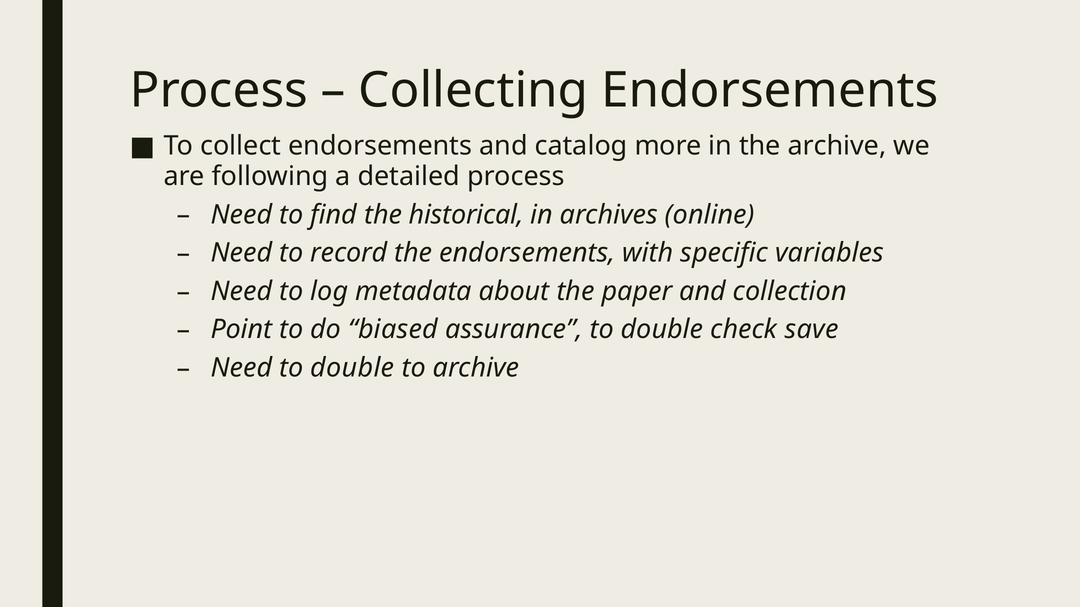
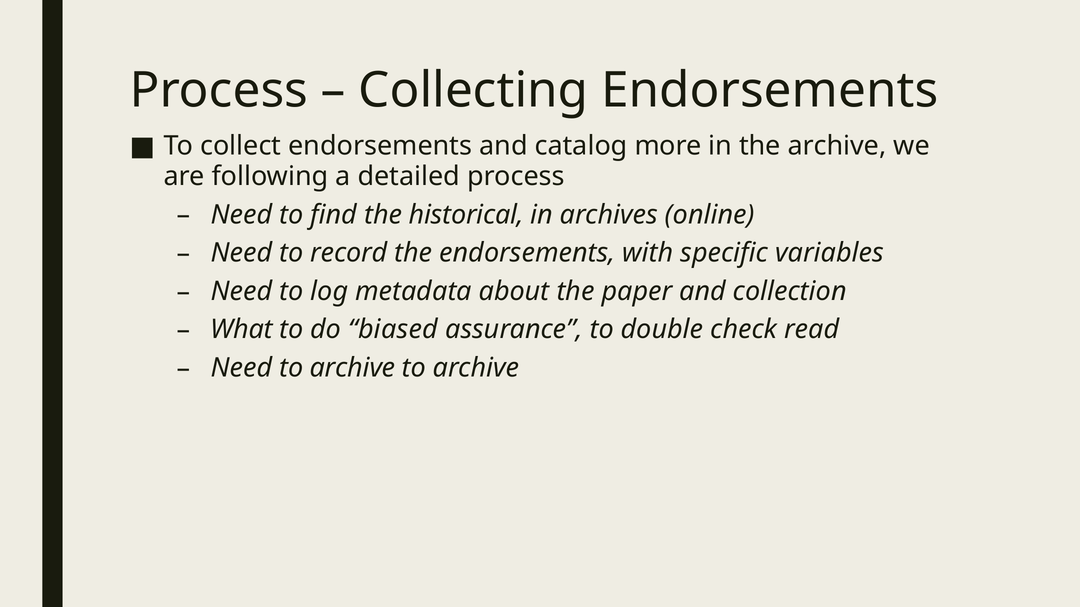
Point: Point -> What
save: save -> read
Need to double: double -> archive
